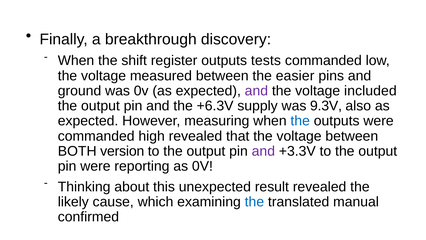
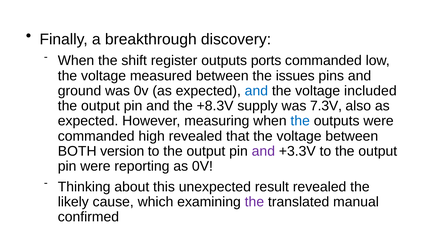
tests: tests -> ports
easier: easier -> issues
and at (256, 91) colour: purple -> blue
+6.3V: +6.3V -> +8.3V
9.3V: 9.3V -> 7.3V
the at (254, 202) colour: blue -> purple
